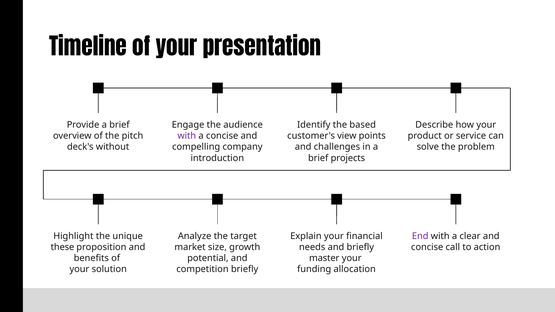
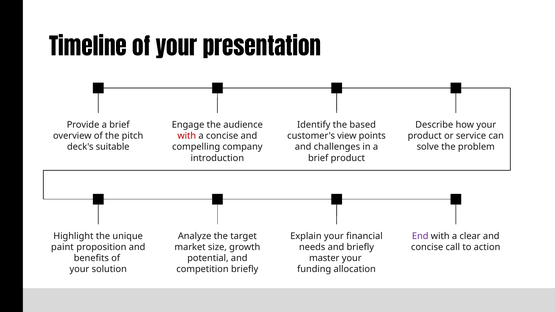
with at (187, 136) colour: purple -> red
without: without -> suitable
brief projects: projects -> product
these: these -> paint
